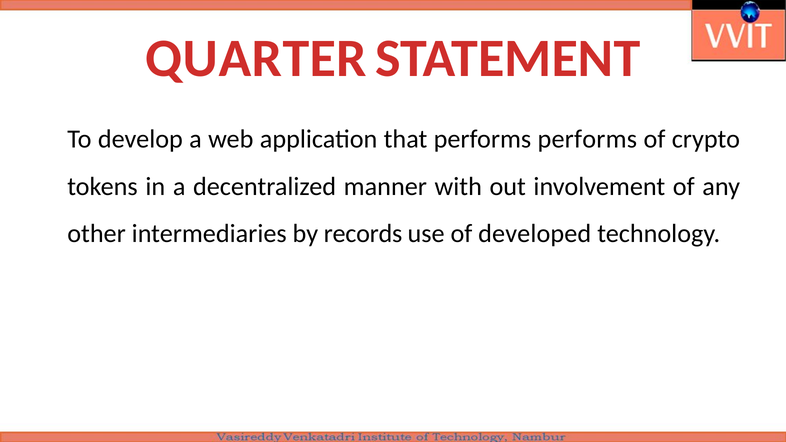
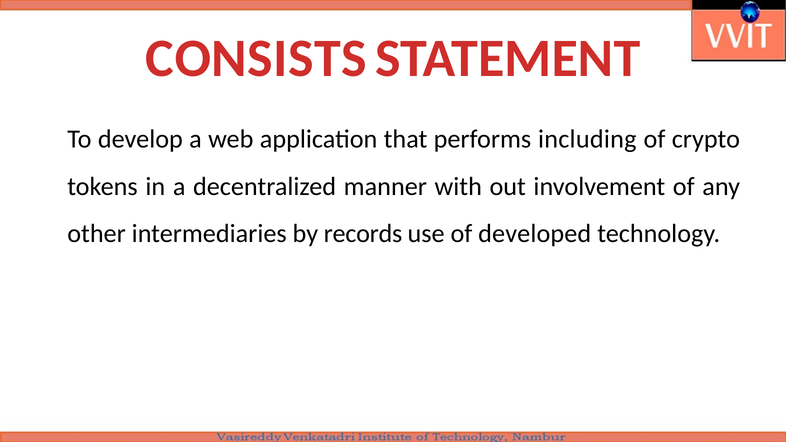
QUARTER: QUARTER -> CONSISTS
performs performs: performs -> including
